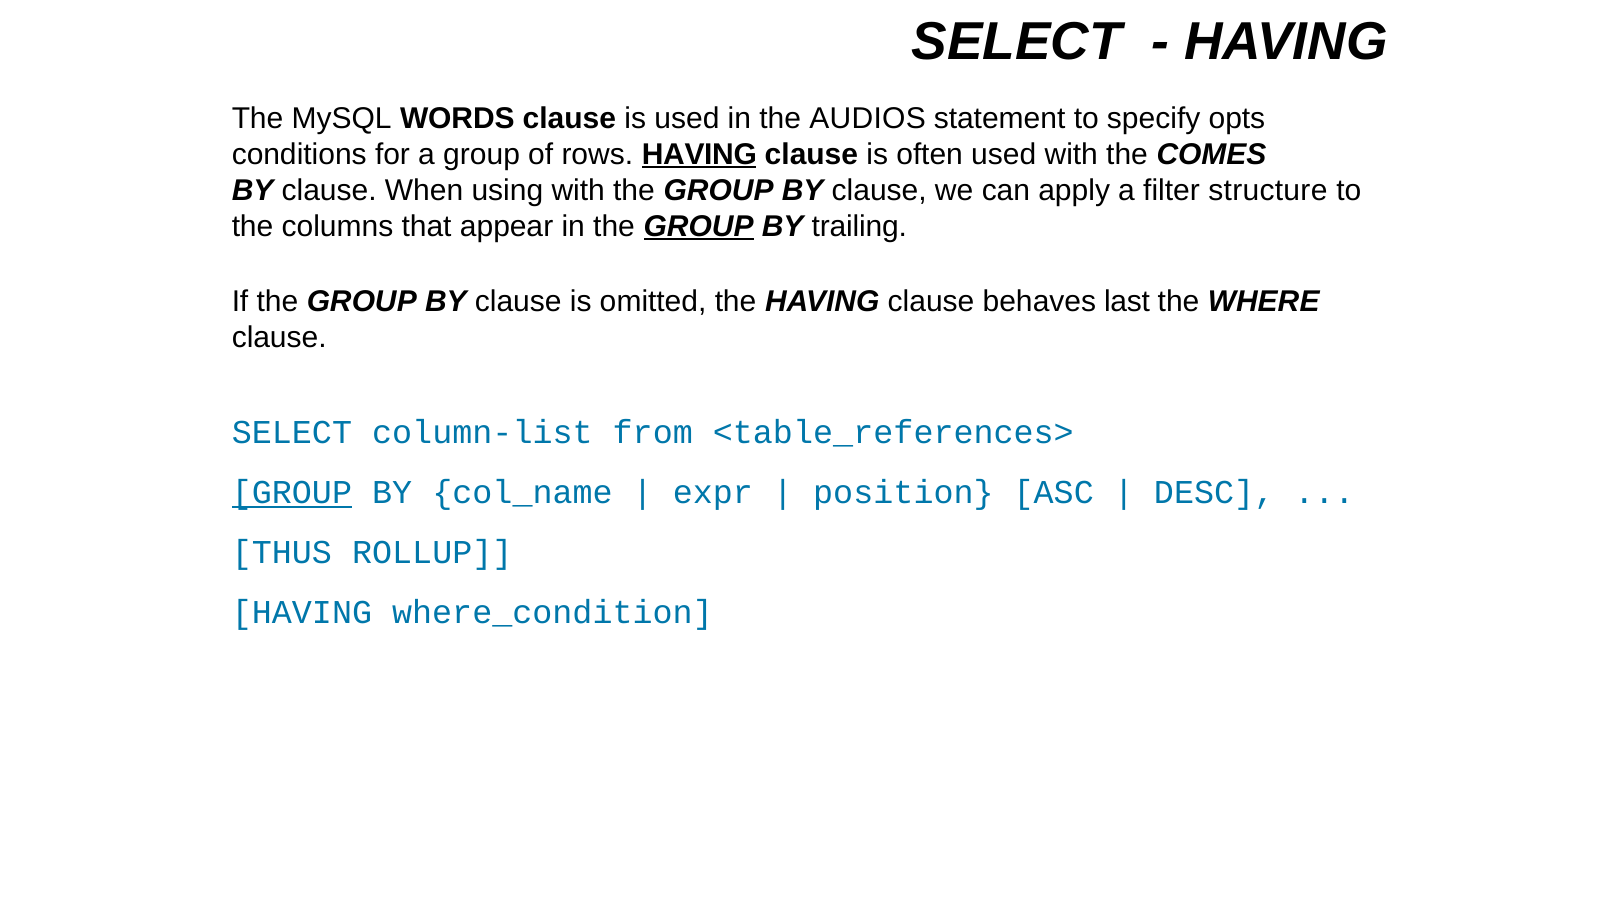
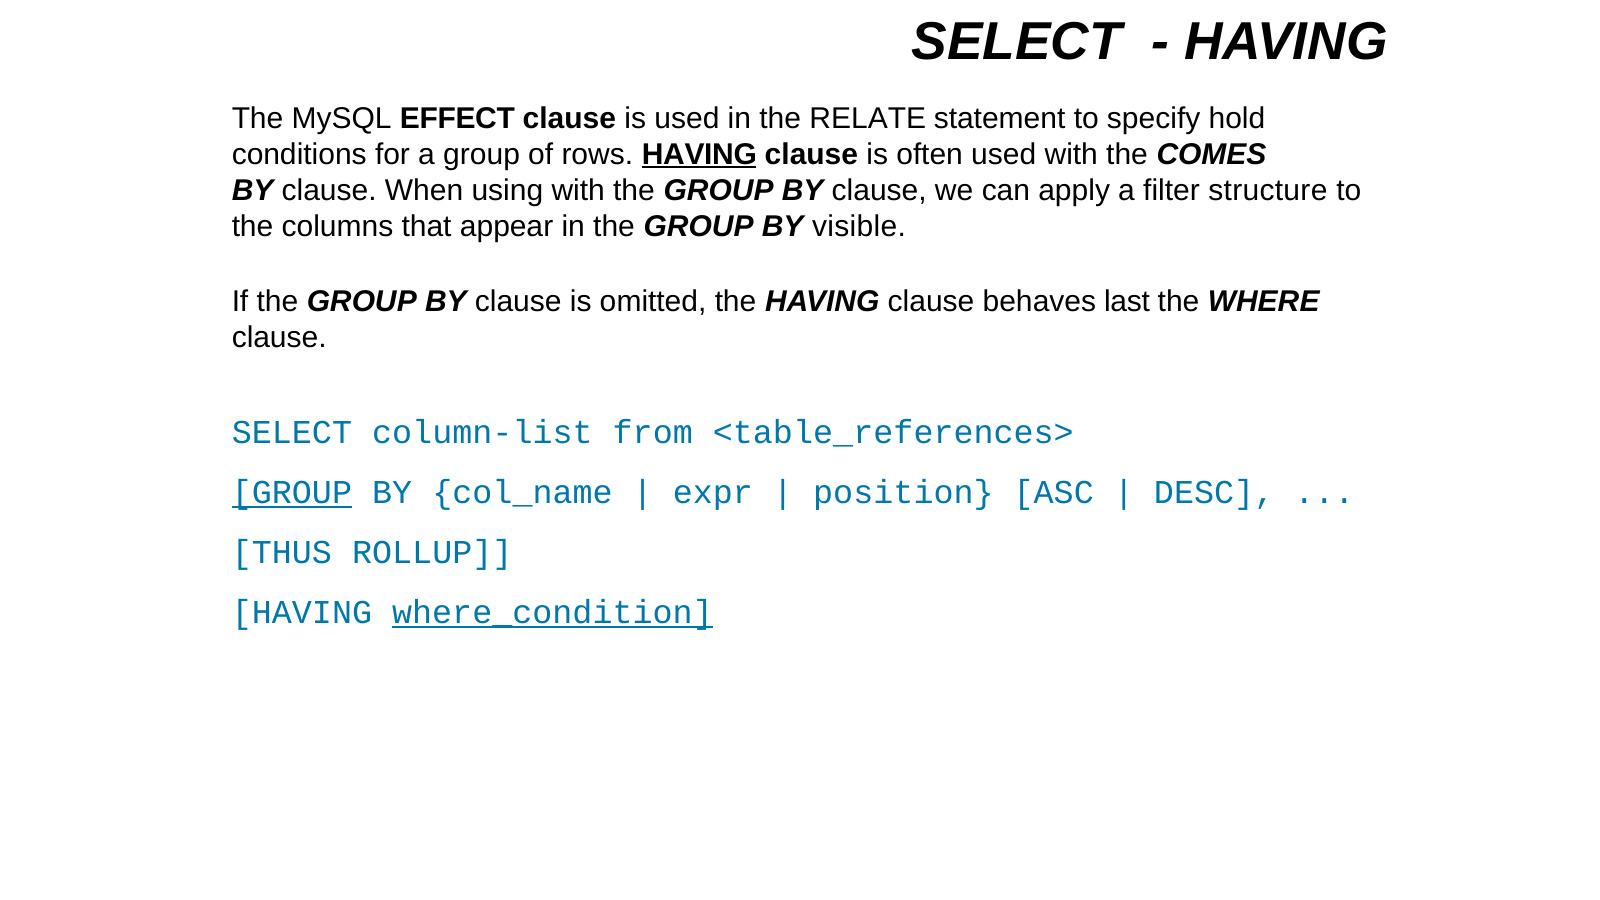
WORDS: WORDS -> EFFECT
AUDIOS: AUDIOS -> RELATE
opts: opts -> hold
GROUP at (699, 226) underline: present -> none
trailing: trailing -> visible
where_condition underline: none -> present
